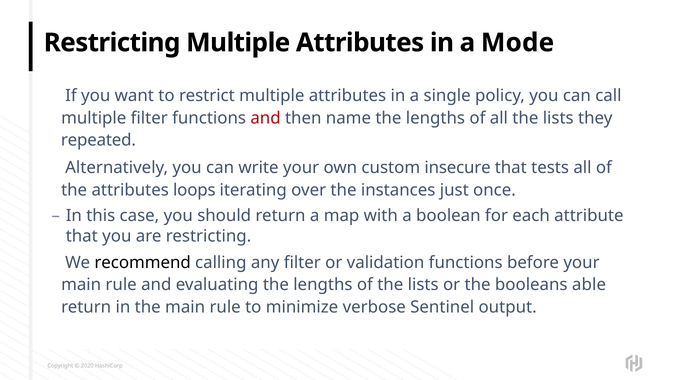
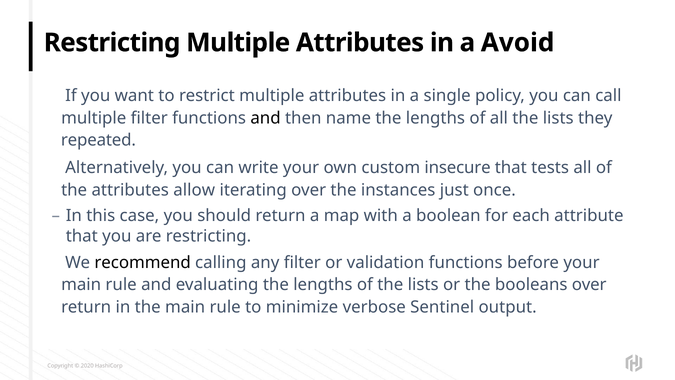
Mode: Mode -> Avoid
and at (266, 118) colour: red -> black
loops: loops -> allow
booleans able: able -> over
